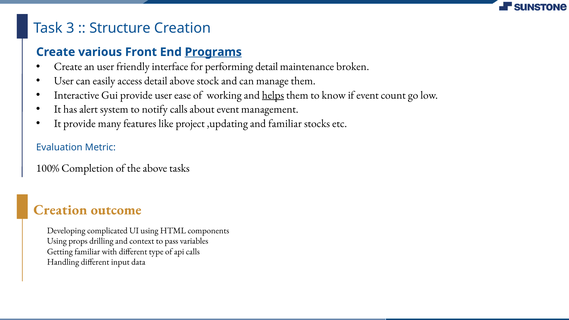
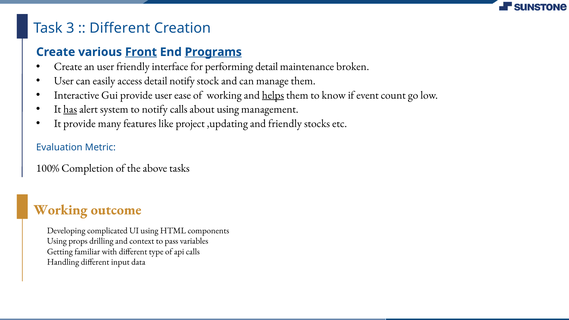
Structure at (120, 28): Structure -> Different
Front underline: none -> present
detail above: above -> notify
has underline: none -> present
about event: event -> using
and familiar: familiar -> friendly
Creation at (60, 210): Creation -> Working
